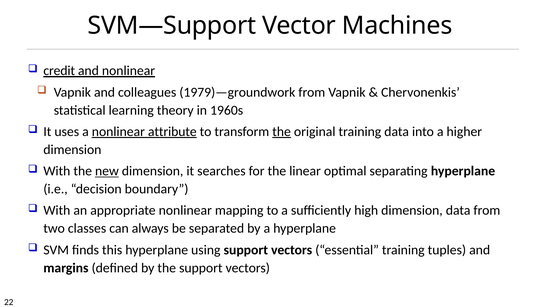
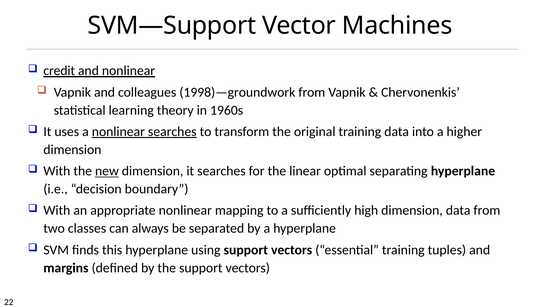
1979)—groundwork: 1979)—groundwork -> 1998)—groundwork
nonlinear attribute: attribute -> searches
the at (282, 132) underline: present -> none
